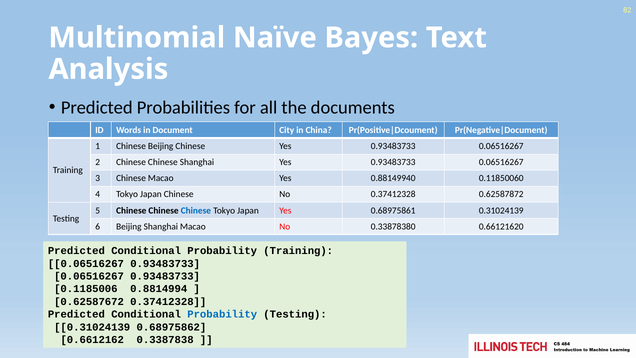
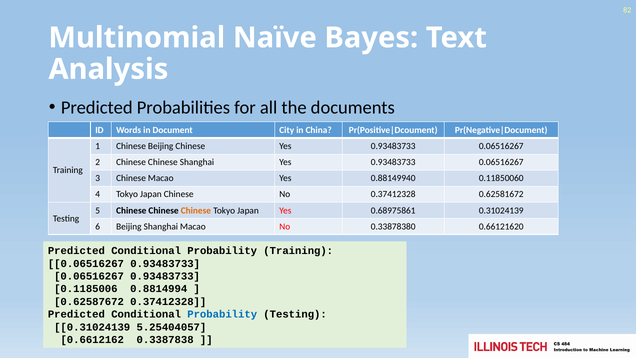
0.62587872: 0.62587872 -> 0.62581672
Chinese at (196, 210) colour: blue -> orange
0.68975862: 0.68975862 -> 5.25404057
